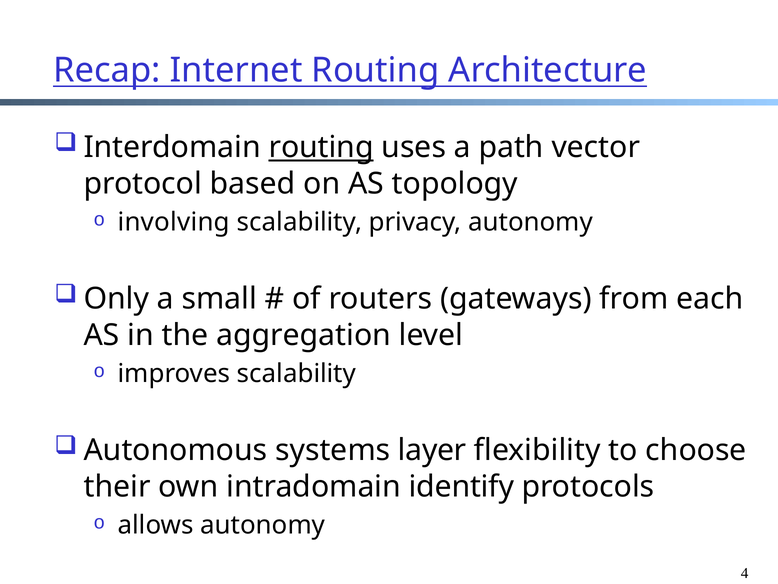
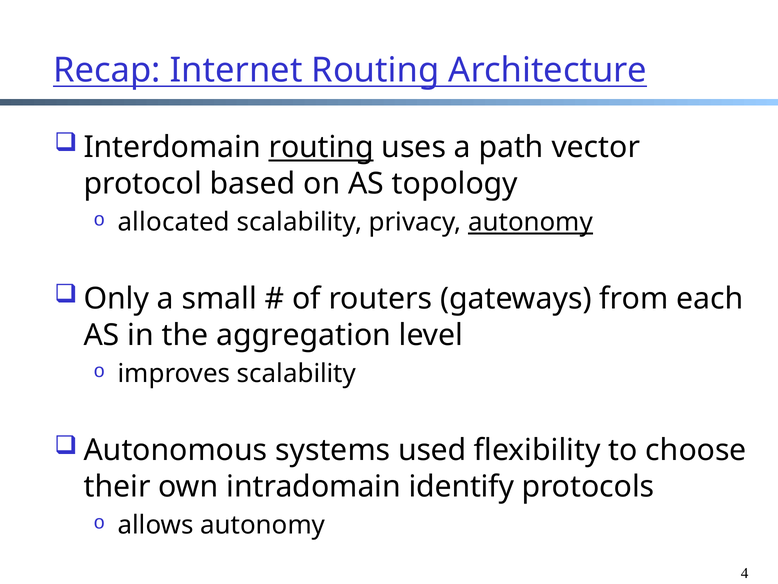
involving: involving -> allocated
autonomy at (531, 222) underline: none -> present
layer: layer -> used
